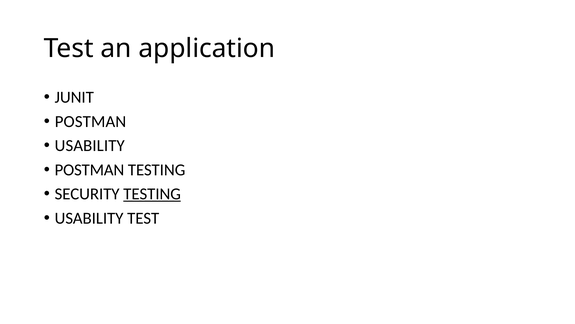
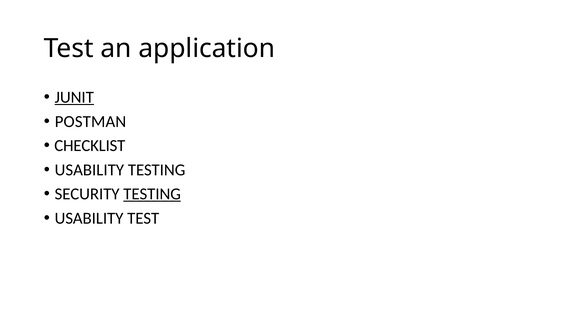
JUNIT underline: none -> present
USABILITY at (90, 145): USABILITY -> CHECKLIST
POSTMAN at (89, 170): POSTMAN -> USABILITY
